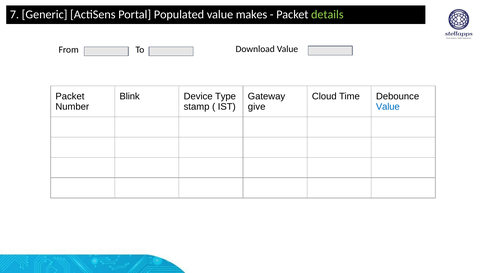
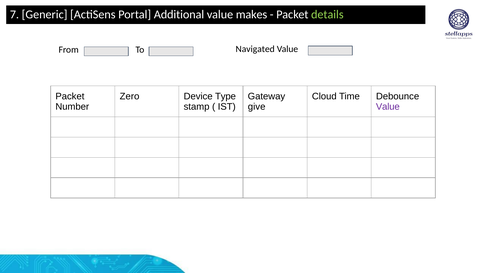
Populated: Populated -> Additional
Download: Download -> Navigated
Blink: Blink -> Zero
Value at (388, 107) colour: blue -> purple
